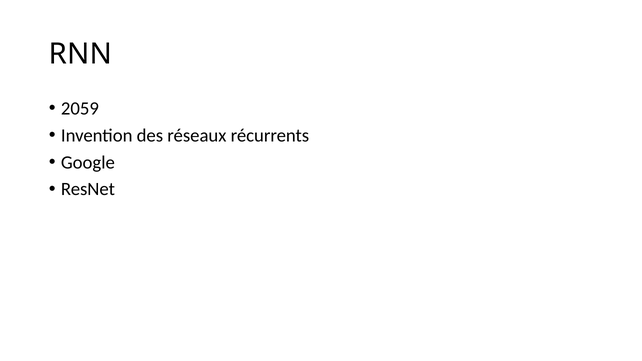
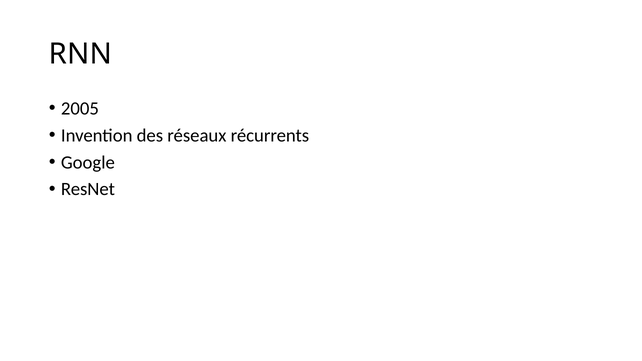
2059: 2059 -> 2005
